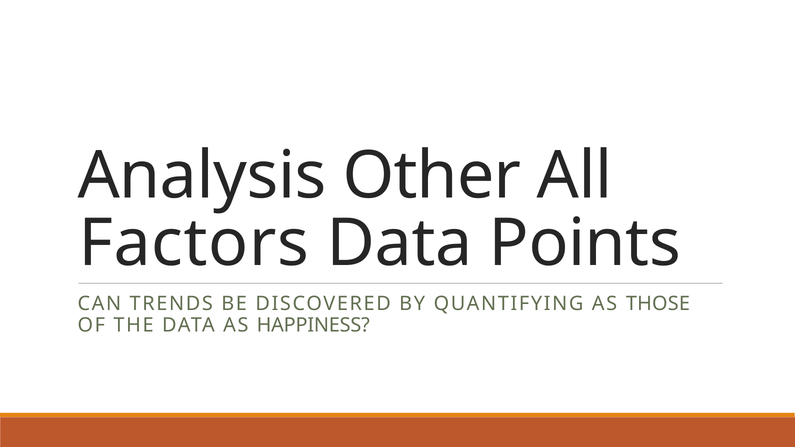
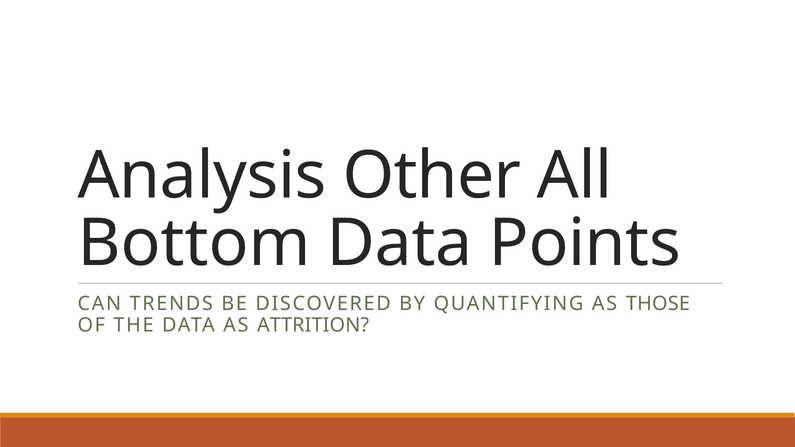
Factors: Factors -> Bottom
HAPPINESS: HAPPINESS -> ATTRITION
